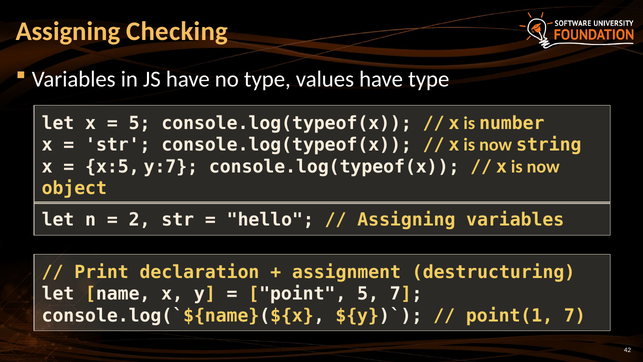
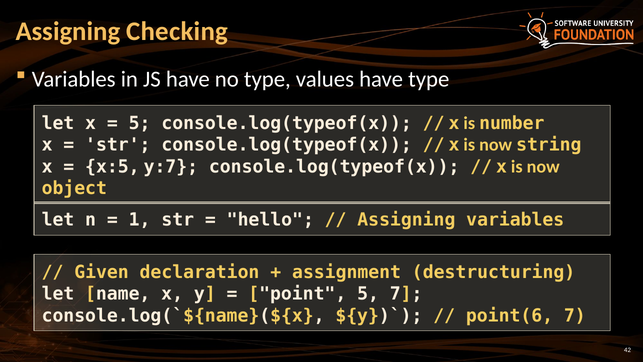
2: 2 -> 1
Print: Print -> Given
point(1: point(1 -> point(6
